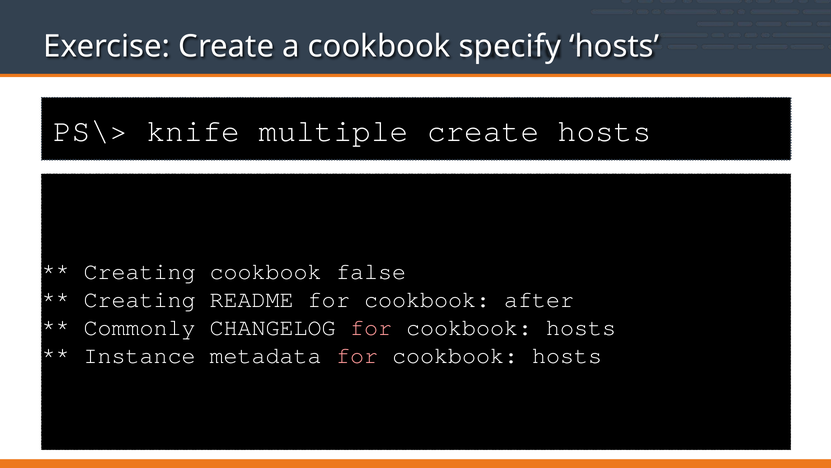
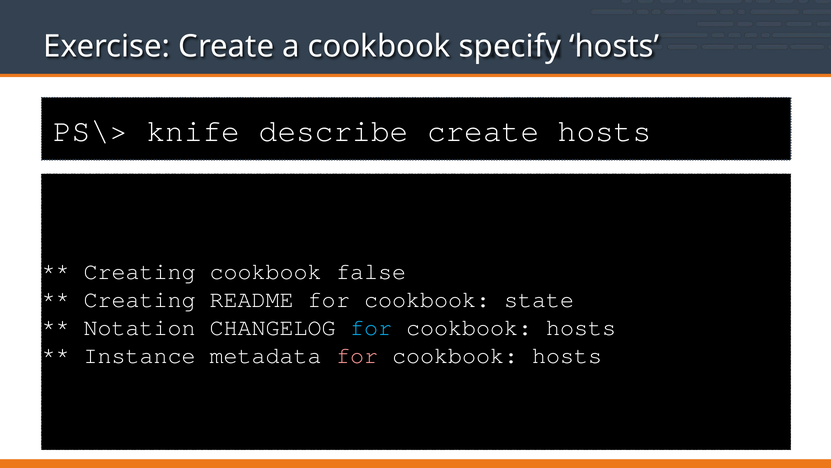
multiple: multiple -> describe
after: after -> state
Commonly: Commonly -> Notation
for at (371, 327) colour: pink -> light blue
